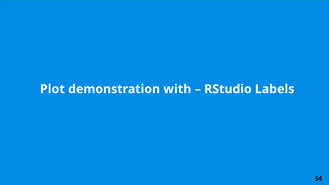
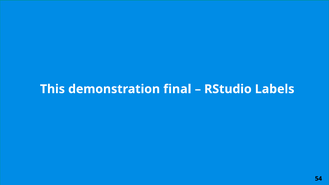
Plot: Plot -> This
with: with -> final
